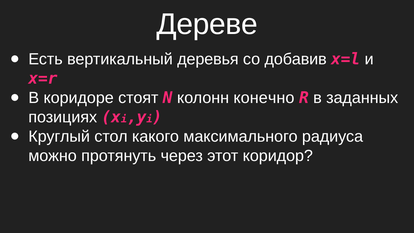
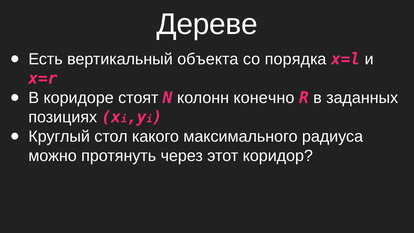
деревья: деревья -> объекта
добавив: добавив -> порядка
